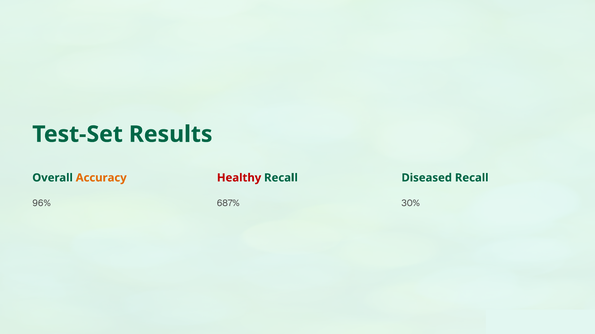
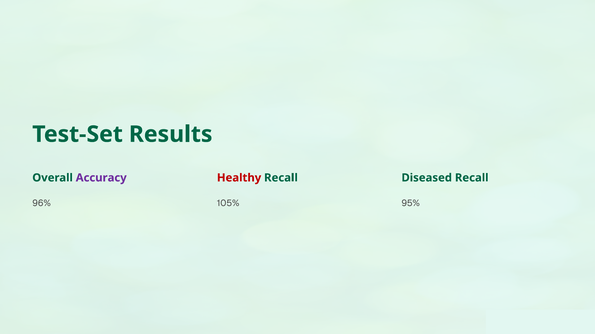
Accuracy colour: orange -> purple
687%: 687% -> 105%
30%: 30% -> 95%
